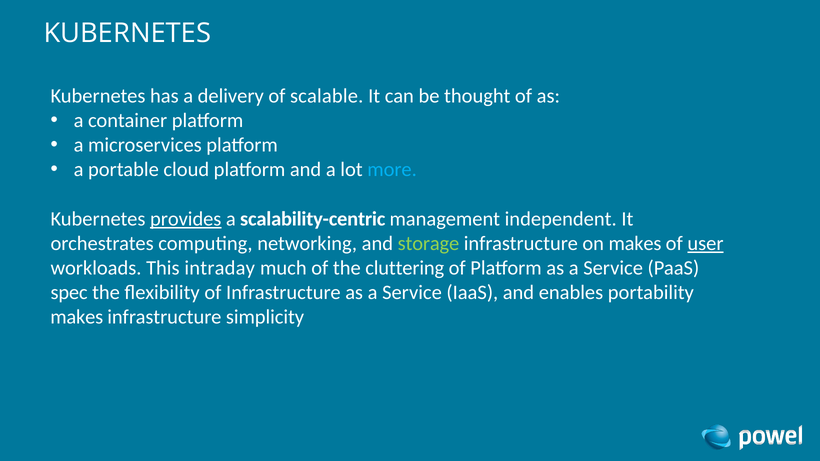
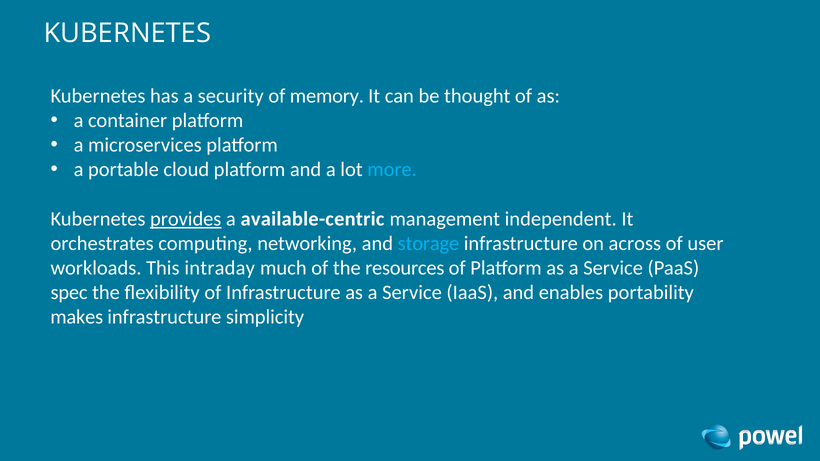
delivery: delivery -> security
scalable: scalable -> memory
scalability-centric: scalability-centric -> available-centric
storage colour: light green -> light blue
on makes: makes -> across
user underline: present -> none
cluttering: cluttering -> resources
